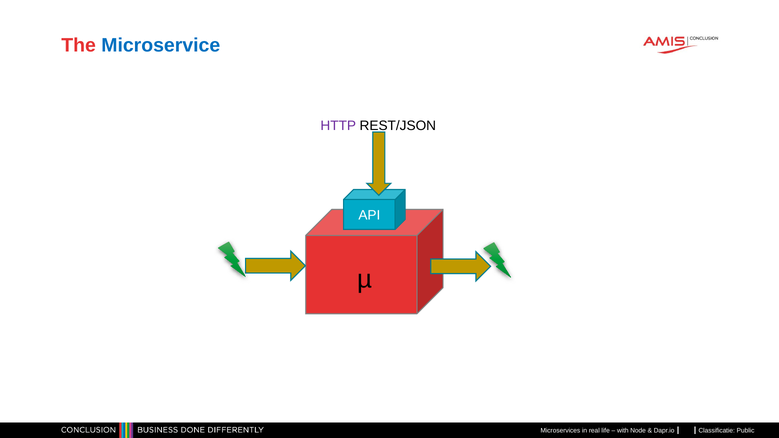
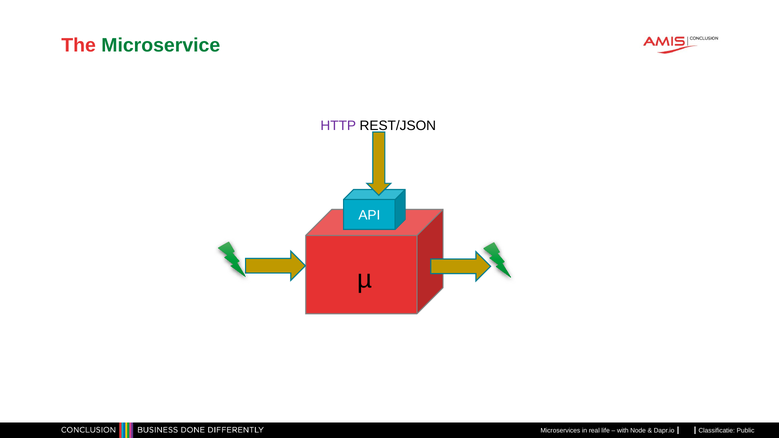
Microservice colour: blue -> green
